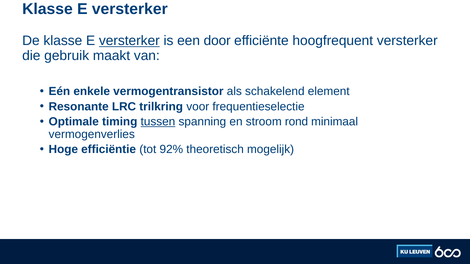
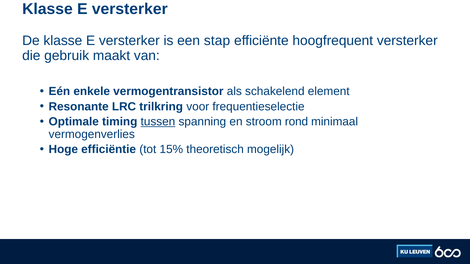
versterker at (129, 41) underline: present -> none
door: door -> stap
92%: 92% -> 15%
